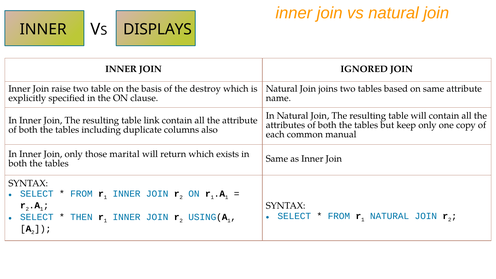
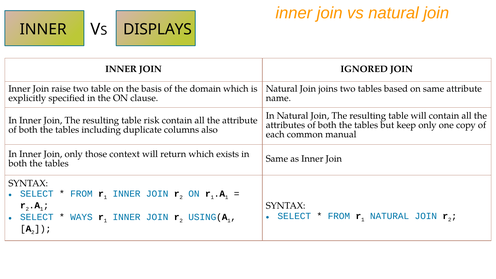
destroy: destroy -> domain
link: link -> risk
marital: marital -> context
THEN: THEN -> WAYS
